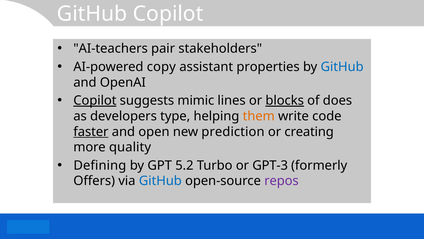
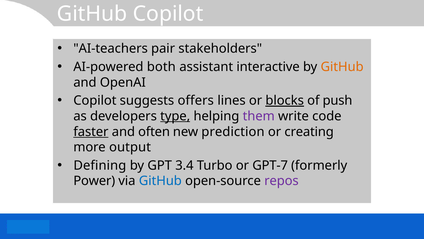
copy: copy -> both
properties: properties -> interactive
GitHub at (342, 67) colour: blue -> orange
Copilot at (95, 100) underline: present -> none
mimic: mimic -> offers
does: does -> push
type underline: none -> present
them colour: orange -> purple
open: open -> often
quality: quality -> output
5.2: 5.2 -> 3.4
GPT-3: GPT-3 -> GPT-7
Offers: Offers -> Power
